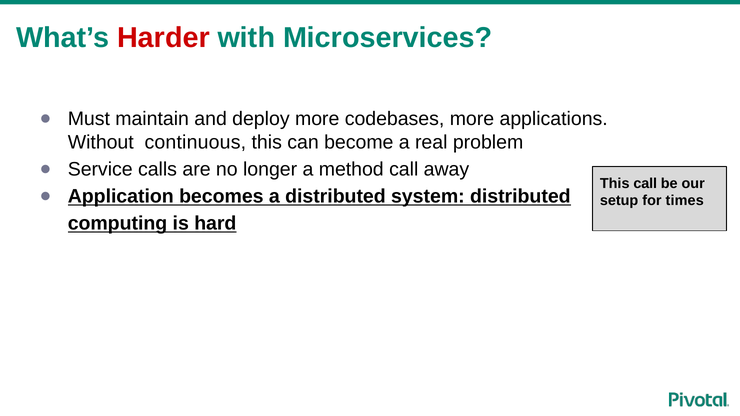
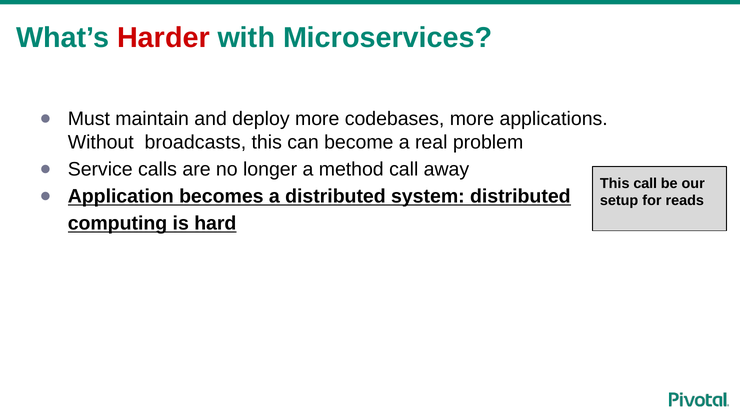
continuous: continuous -> broadcasts
times: times -> reads
